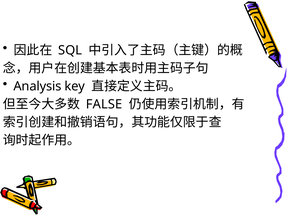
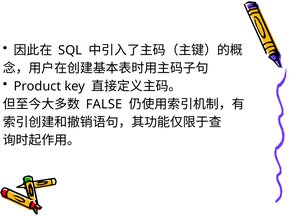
Analysis: Analysis -> Product
